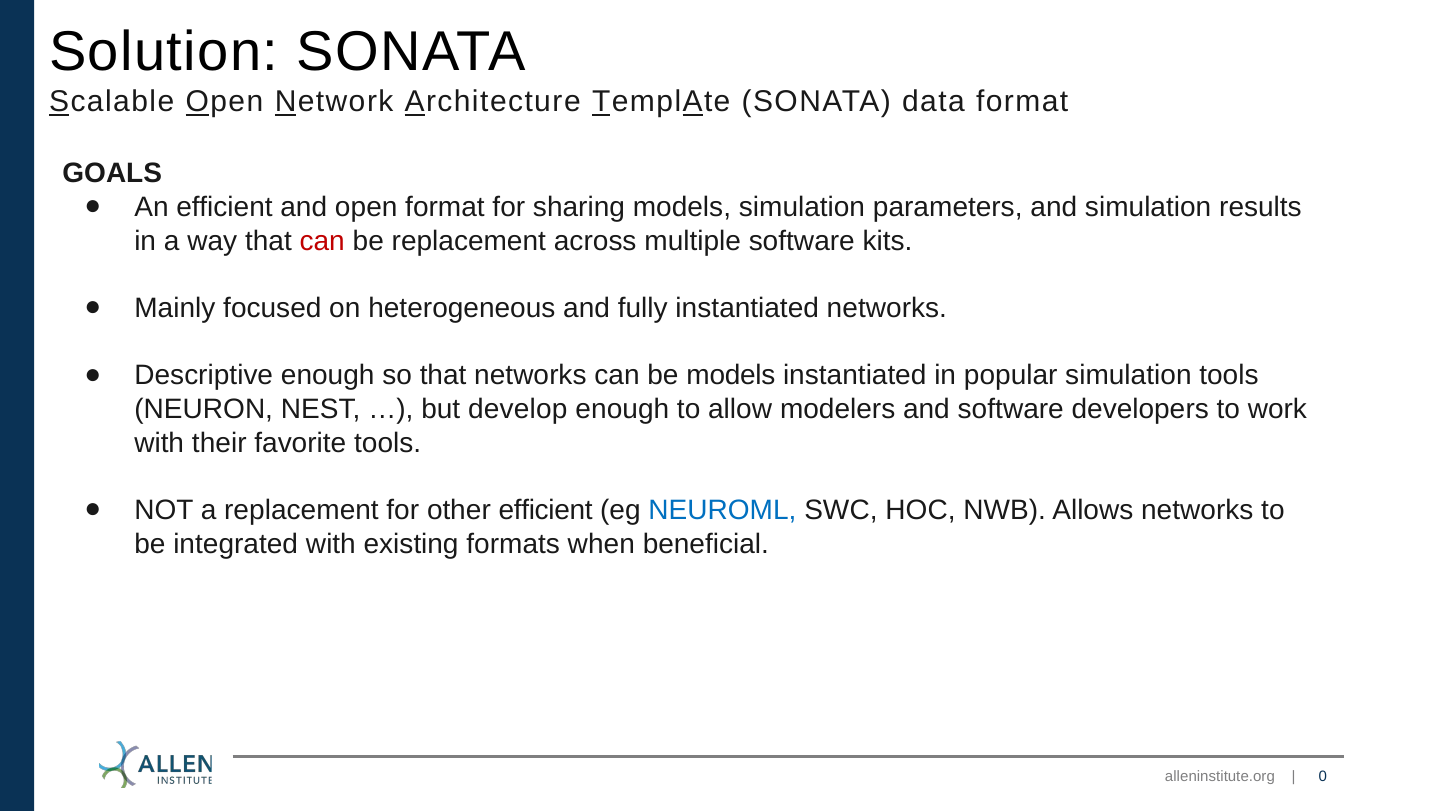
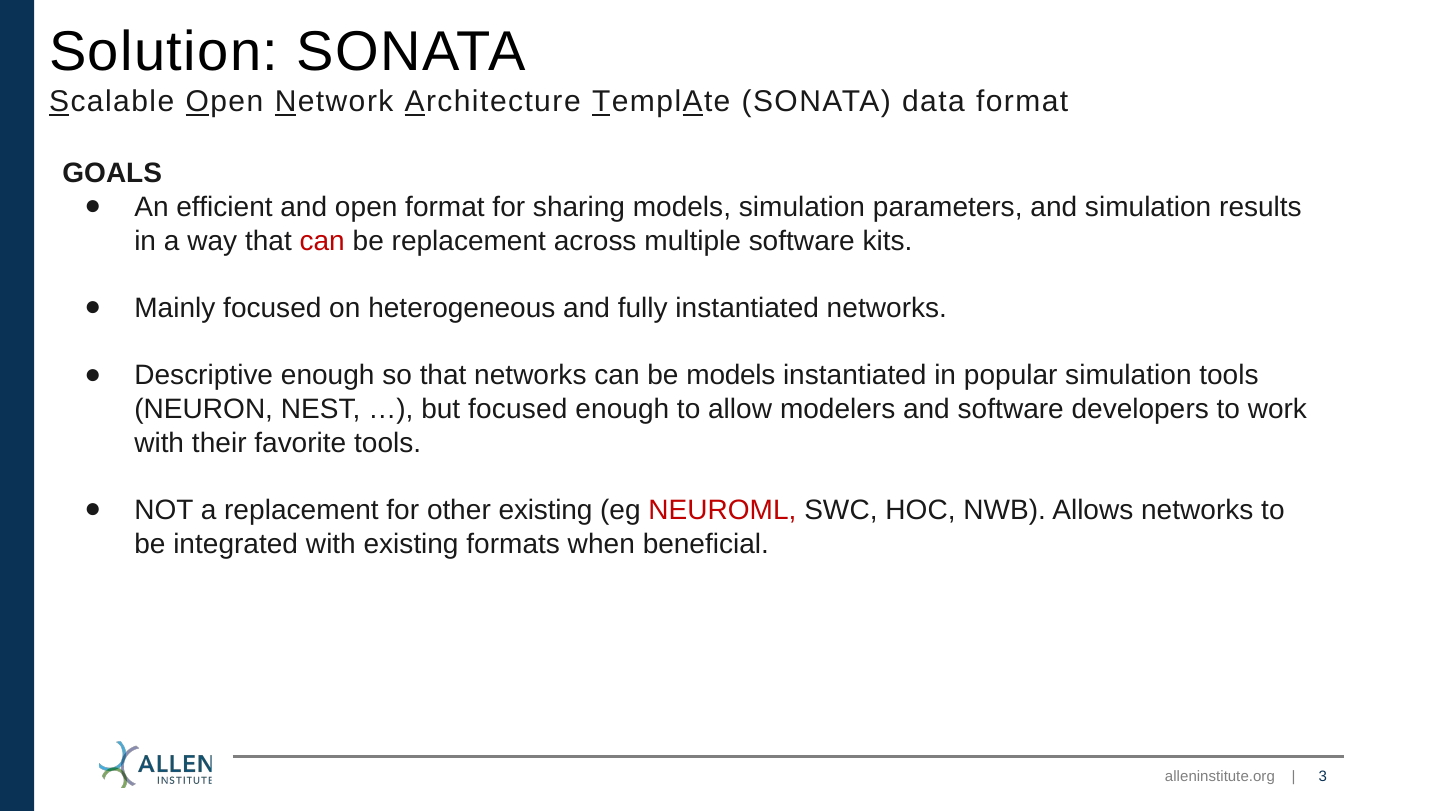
but develop: develop -> focused
other efficient: efficient -> existing
NEUROML colour: blue -> red
0: 0 -> 3
